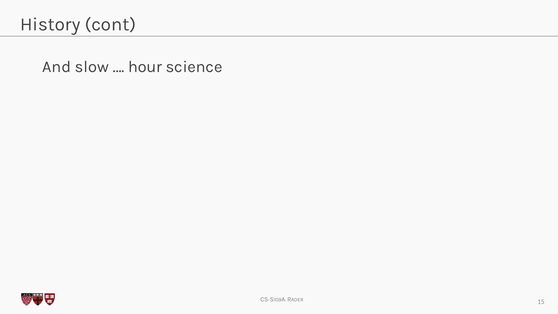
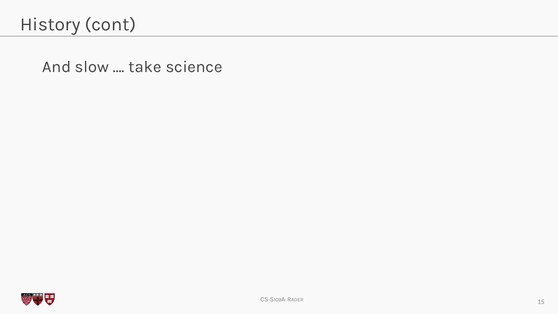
hour: hour -> take
